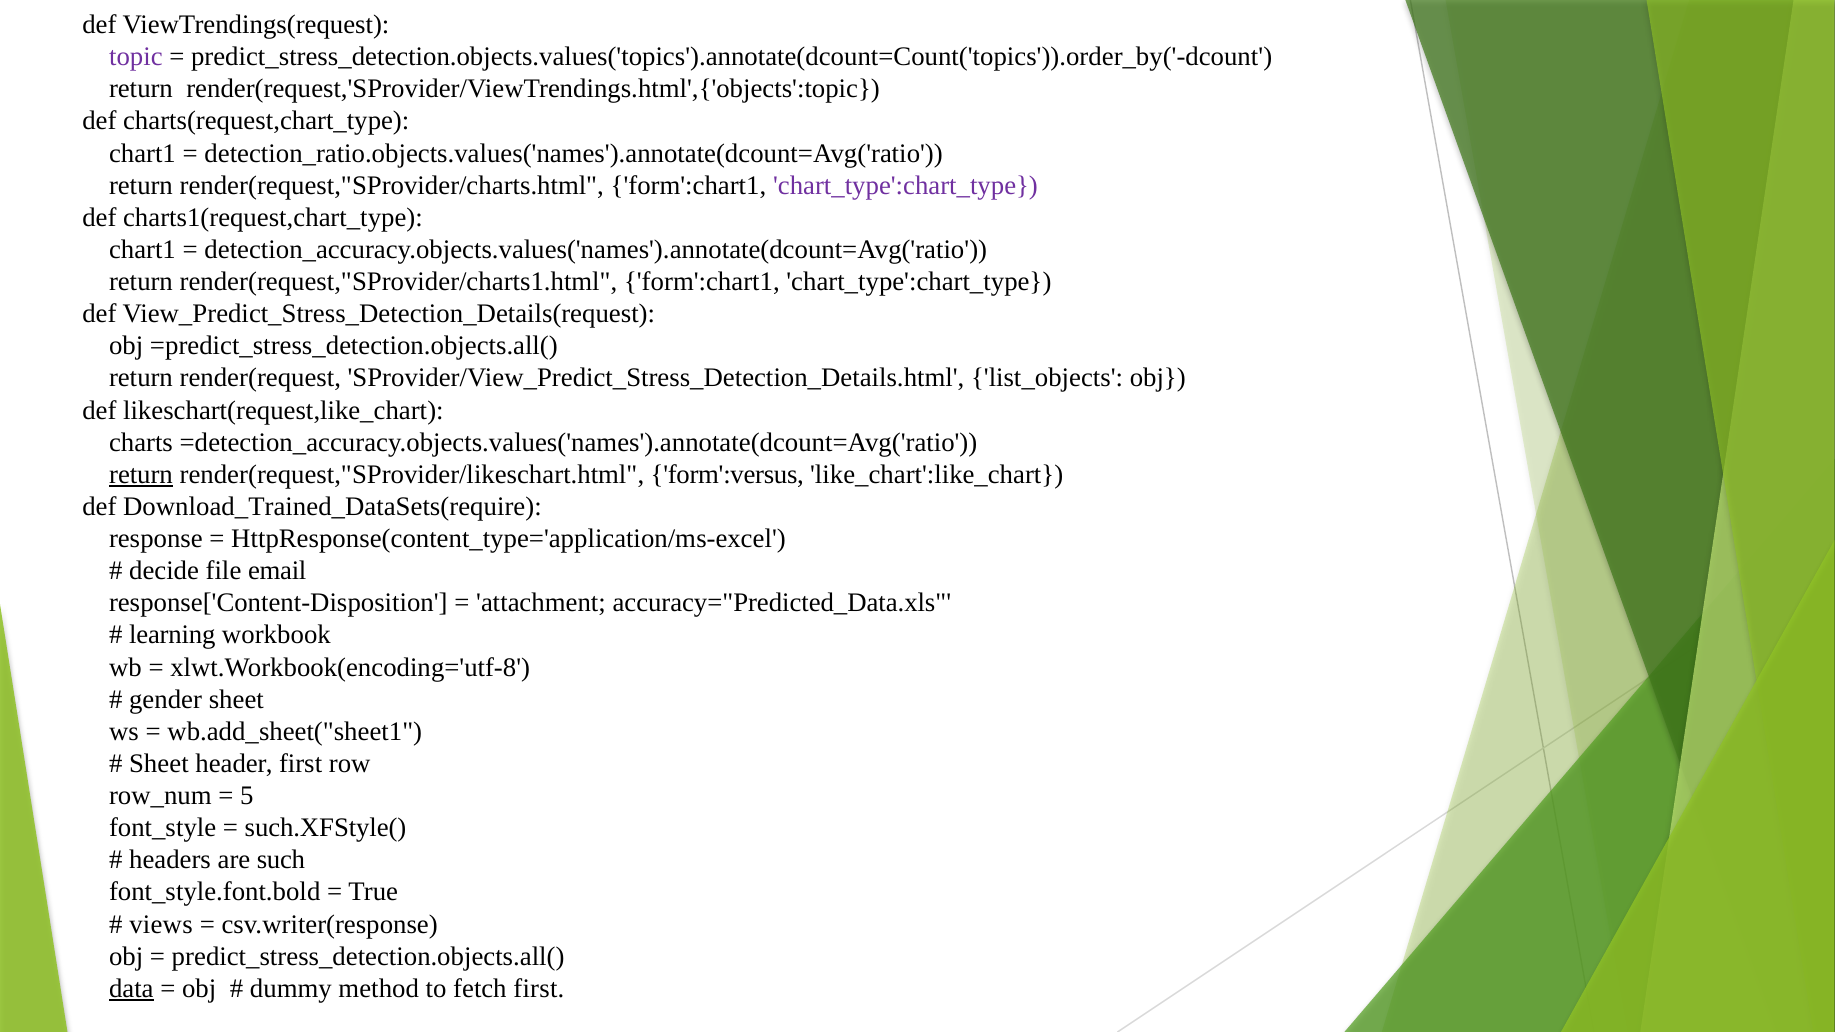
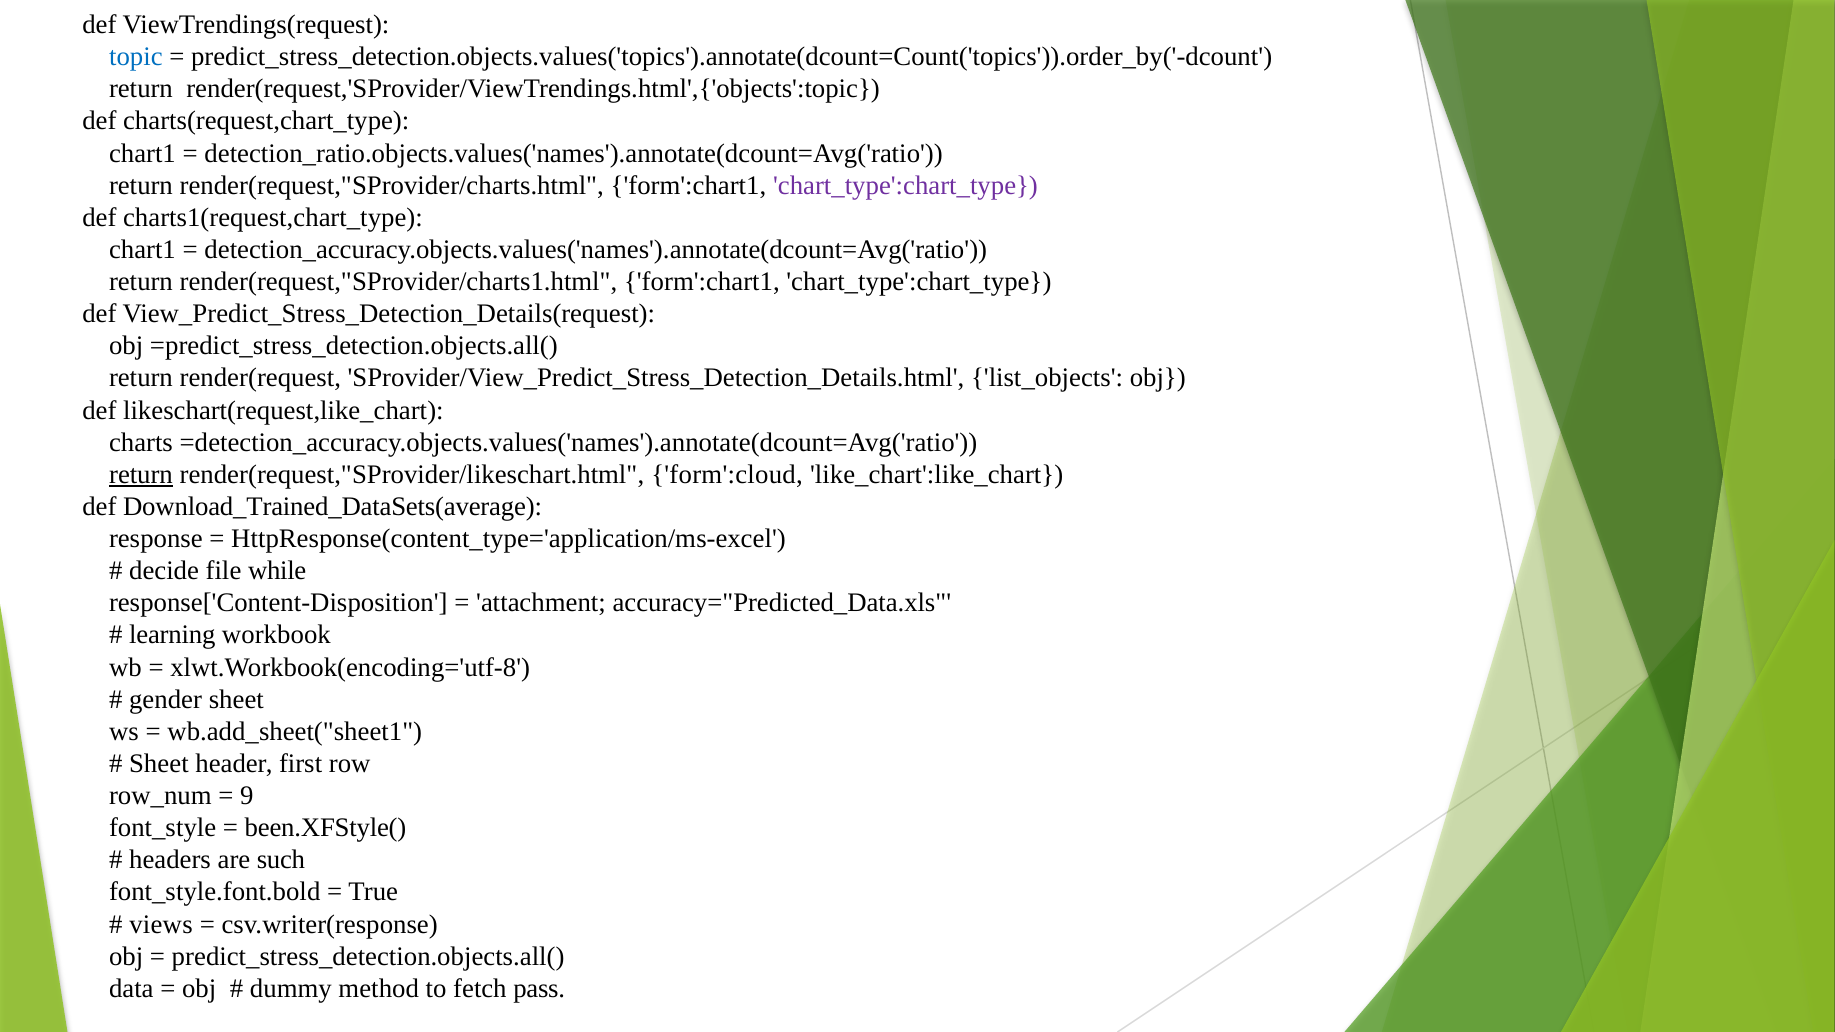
topic colour: purple -> blue
form':versus: form':versus -> form':cloud
Download_Trained_DataSets(require: Download_Trained_DataSets(require -> Download_Trained_DataSets(average
email: email -> while
5: 5 -> 9
such.XFStyle(: such.XFStyle( -> been.XFStyle(
data underline: present -> none
fetch first: first -> pass
